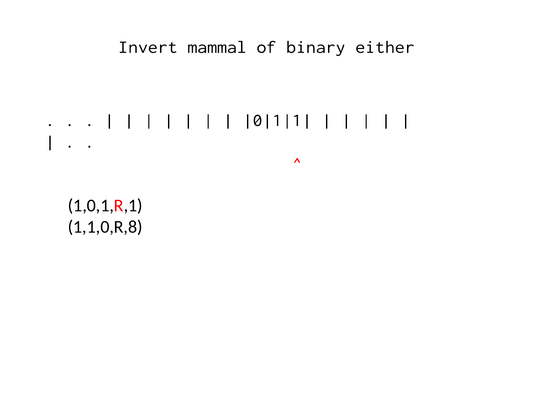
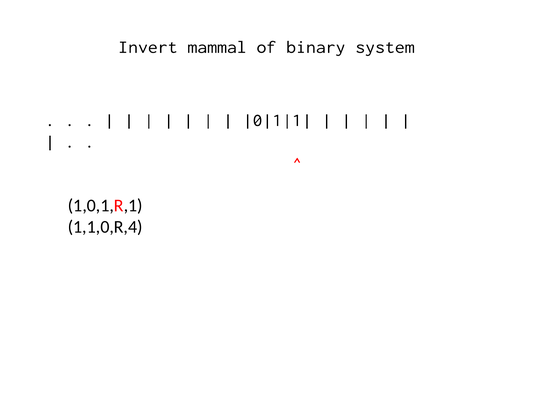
either: either -> system
1,1,0,R,8: 1,1,0,R,8 -> 1,1,0,R,4
